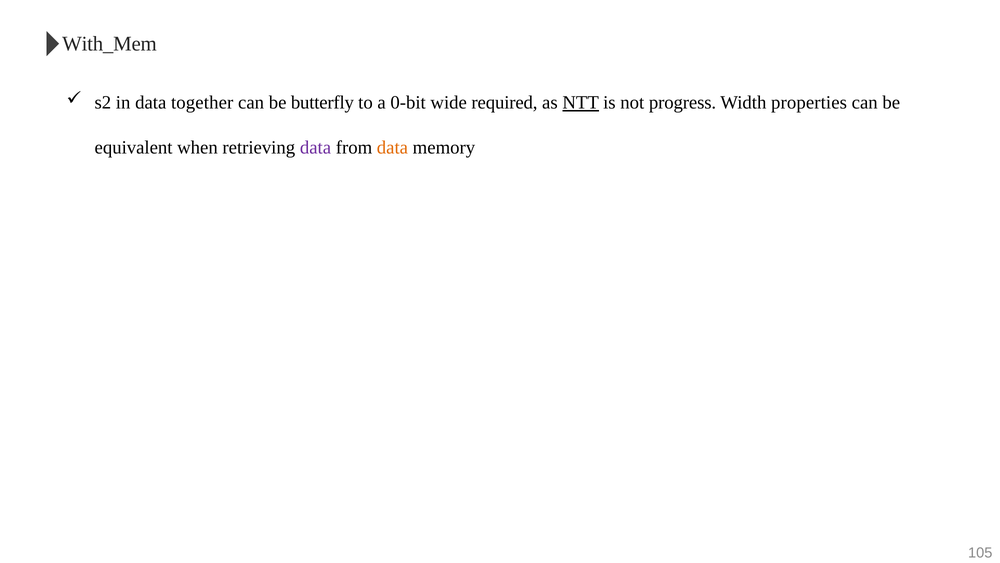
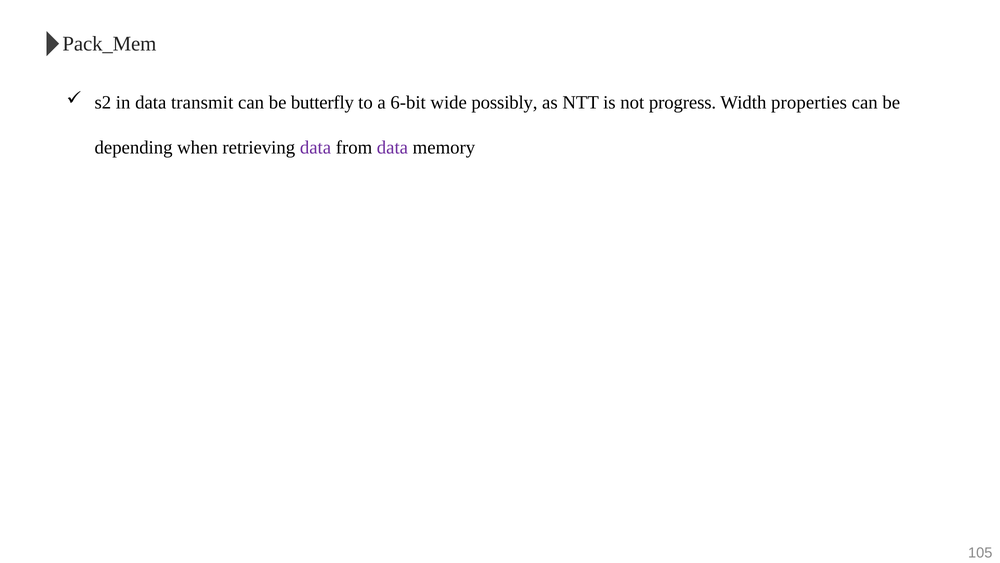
With_Mem: With_Mem -> Pack_Mem
together: together -> transmit
0-bit: 0-bit -> 6-bit
required: required -> possibly
NTT underline: present -> none
equivalent: equivalent -> depending
data at (392, 148) colour: orange -> purple
